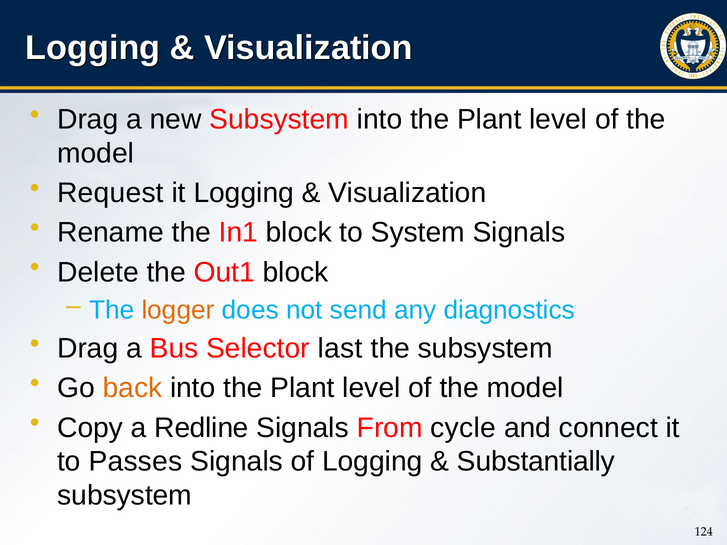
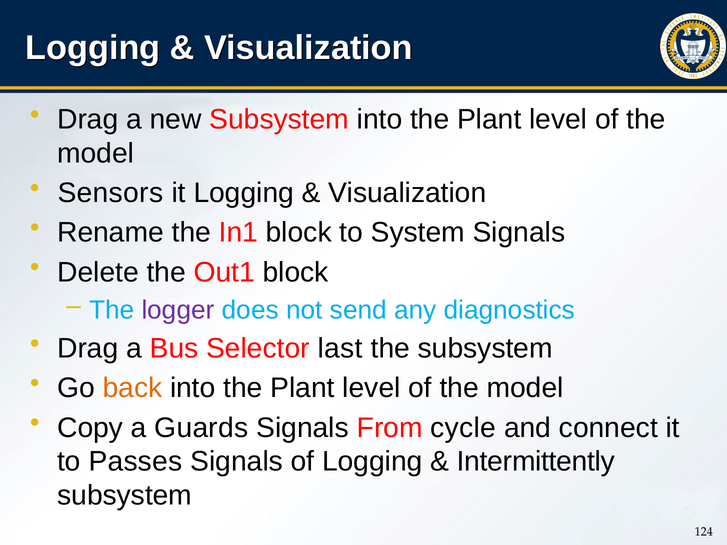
Request: Request -> Sensors
logger colour: orange -> purple
Redline: Redline -> Guards
Substantially: Substantially -> Intermittently
